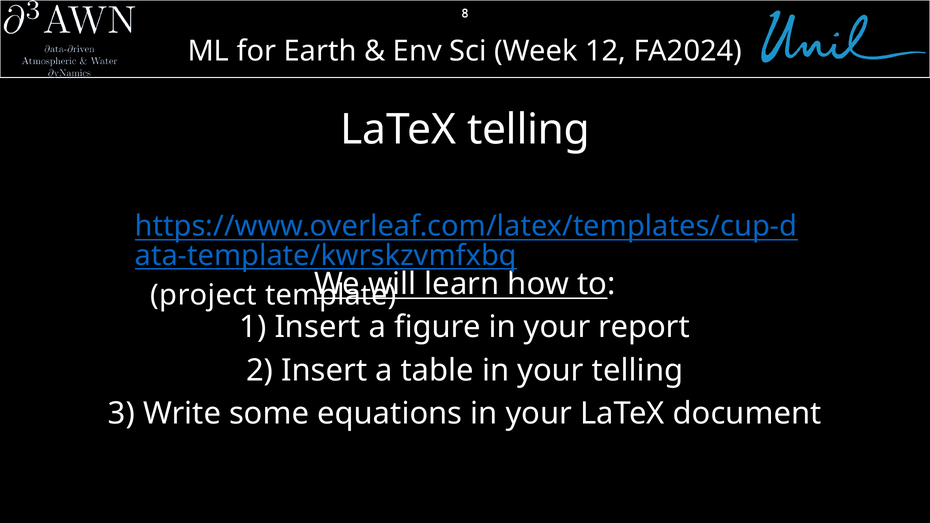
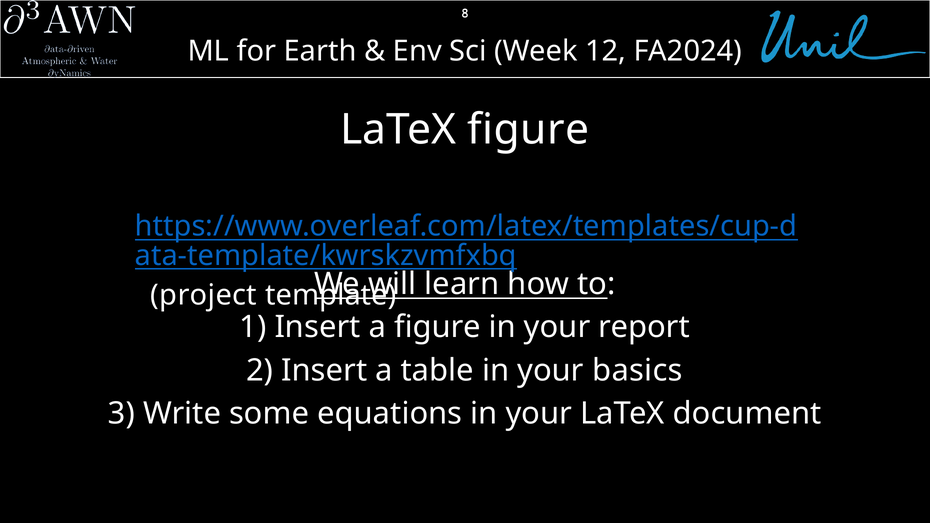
LaTeX telling: telling -> figure
your telling: telling -> basics
